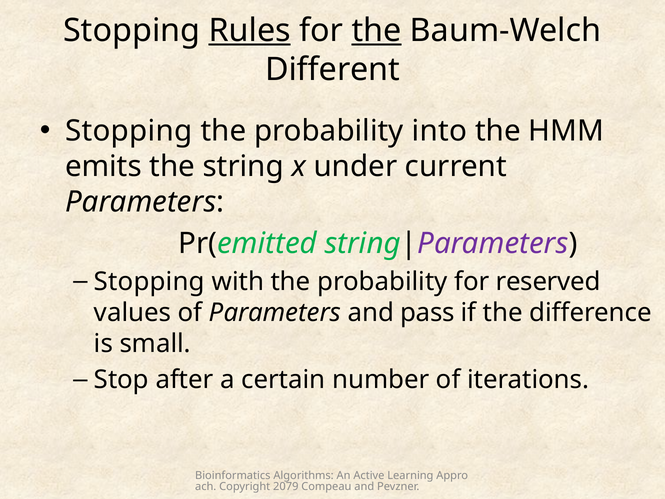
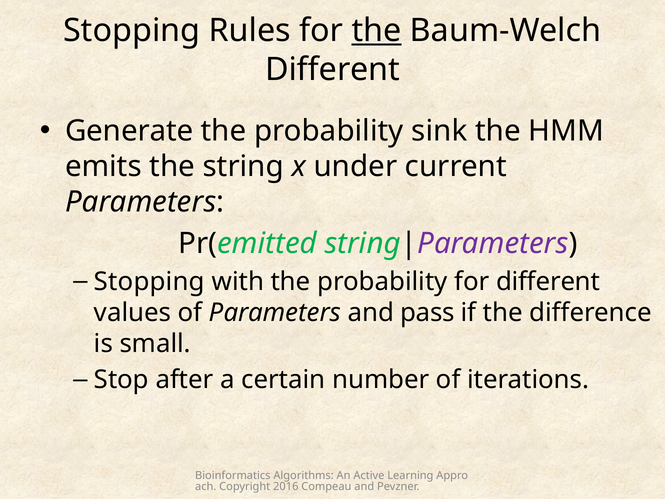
Rules underline: present -> none
Stopping at (129, 131): Stopping -> Generate
into: into -> sink
for reserved: reserved -> different
2079: 2079 -> 2016
